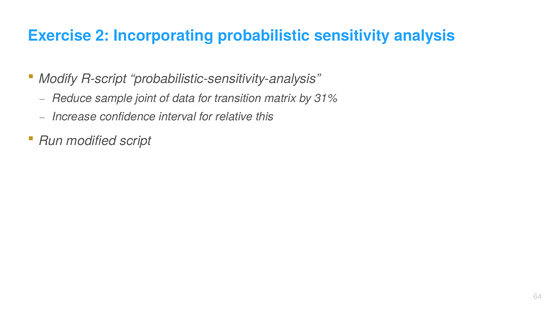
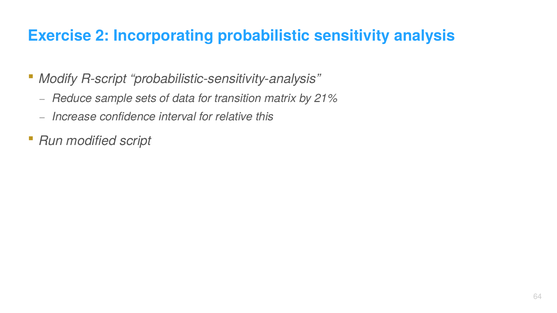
joint: joint -> sets
31%: 31% -> 21%
